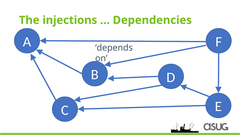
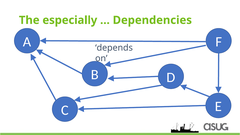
injections: injections -> especially
